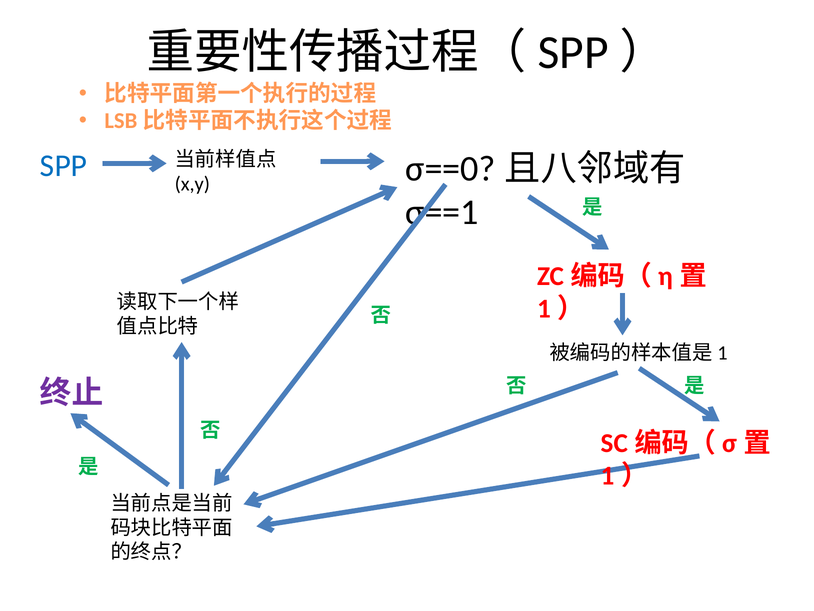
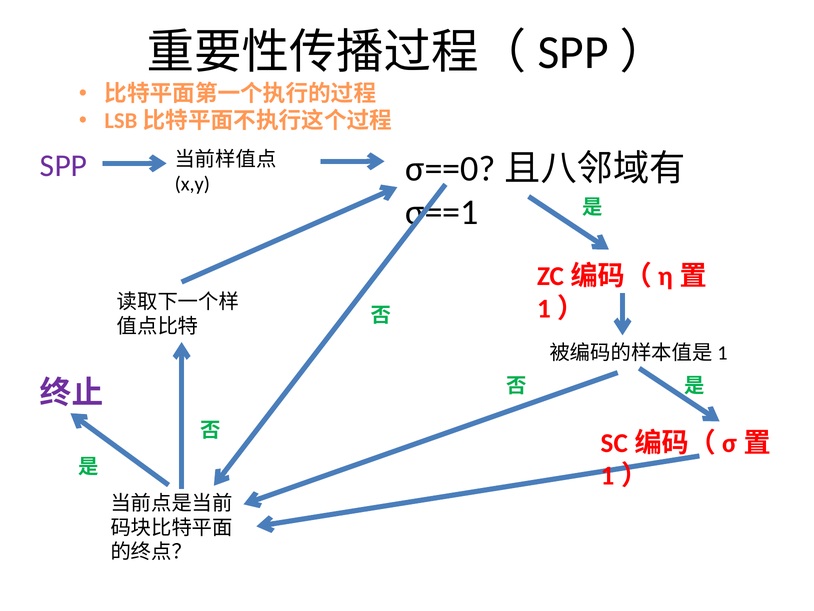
SPP colour: blue -> purple
